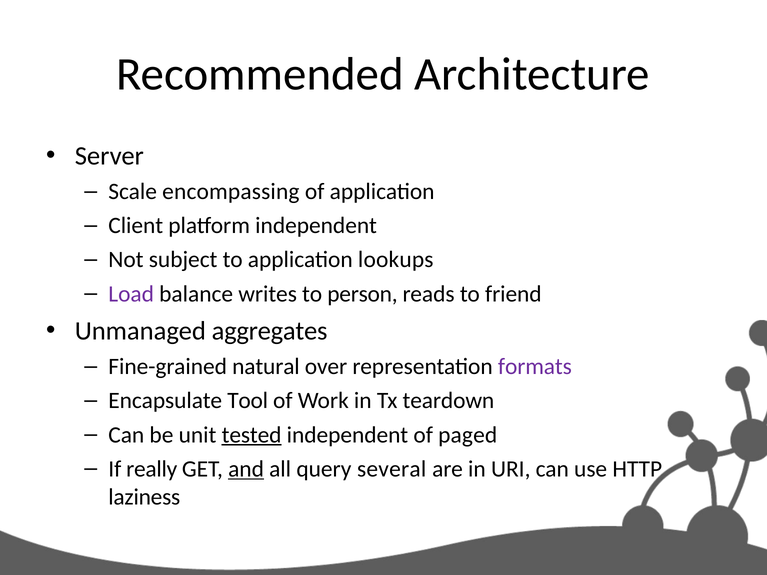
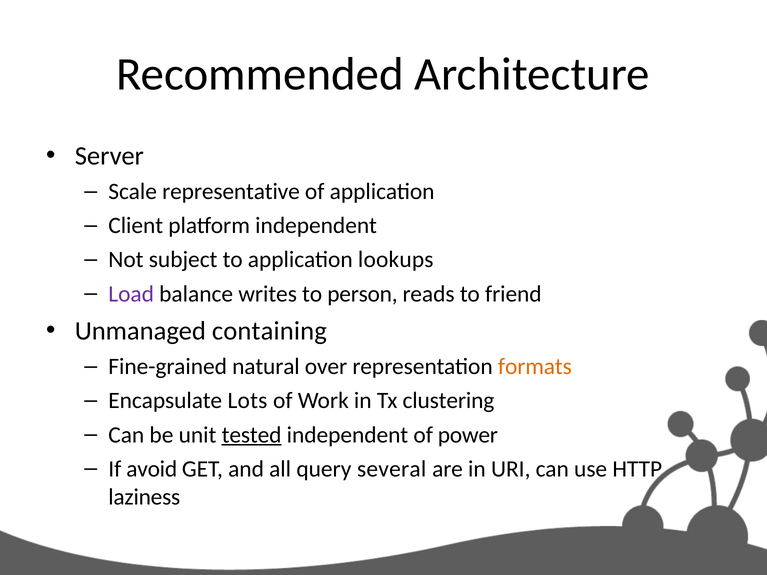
encompassing: encompassing -> representative
aggregates: aggregates -> containing
formats colour: purple -> orange
Tool: Tool -> Lots
teardown: teardown -> clustering
paged: paged -> power
really: really -> avoid
and underline: present -> none
